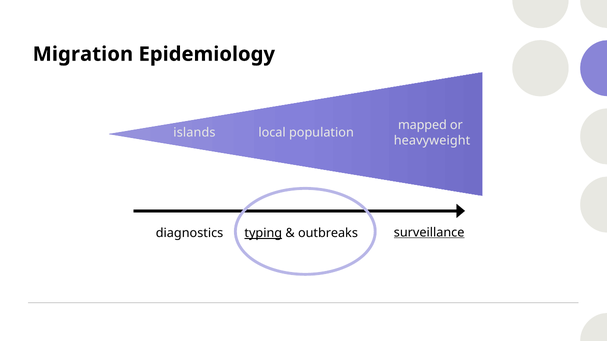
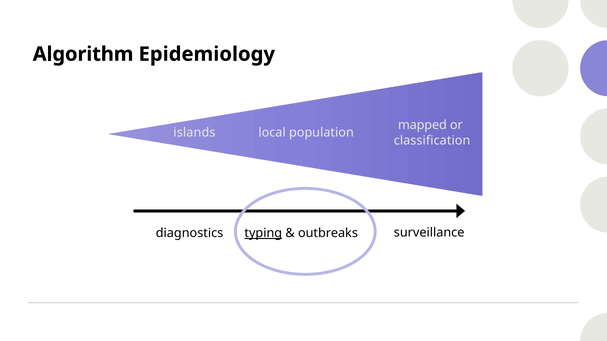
Migration: Migration -> Algorithm
heavyweight: heavyweight -> classification
surveillance underline: present -> none
